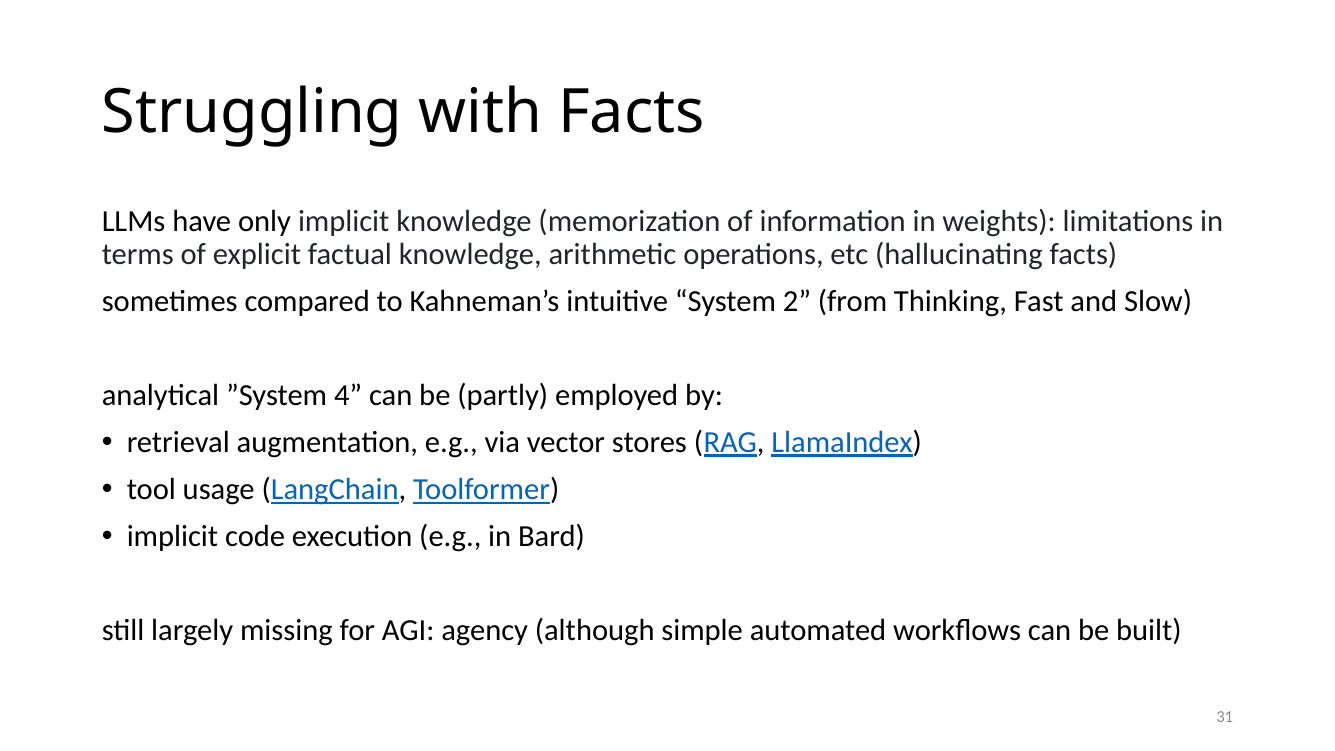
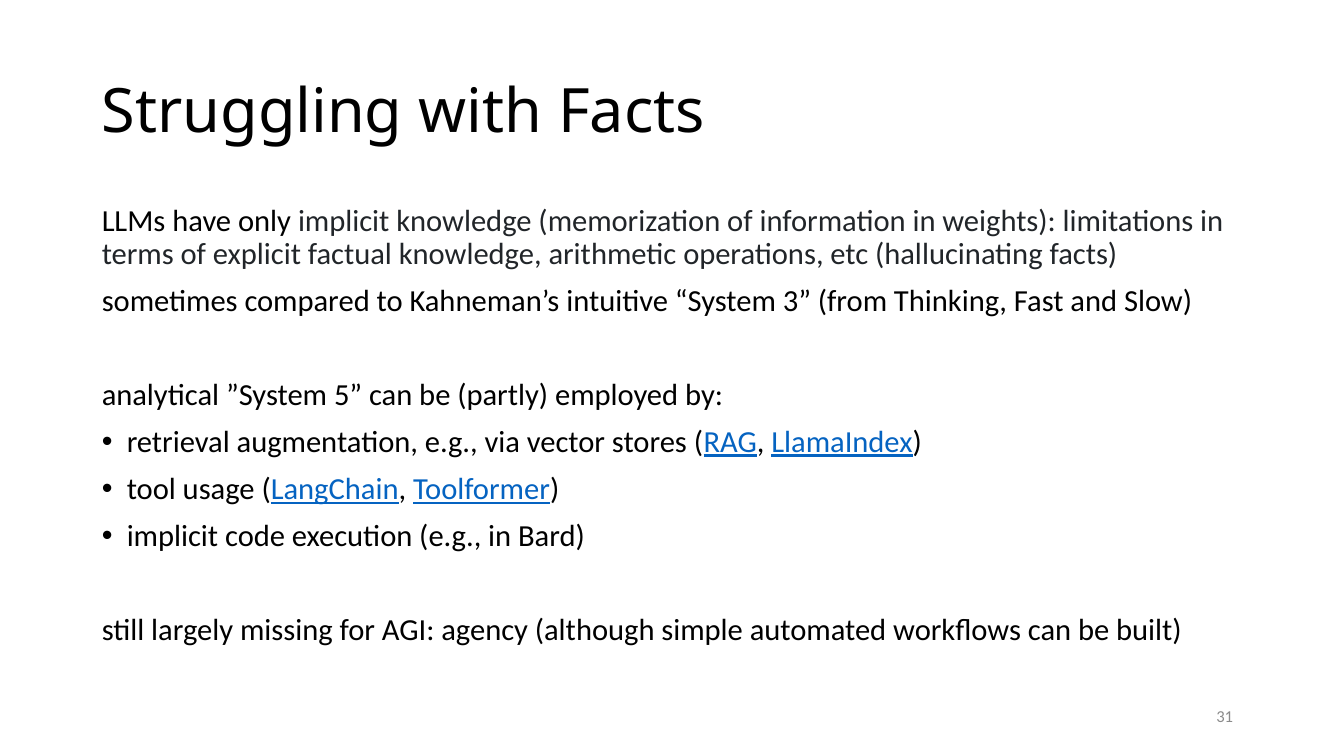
2: 2 -> 3
4: 4 -> 5
